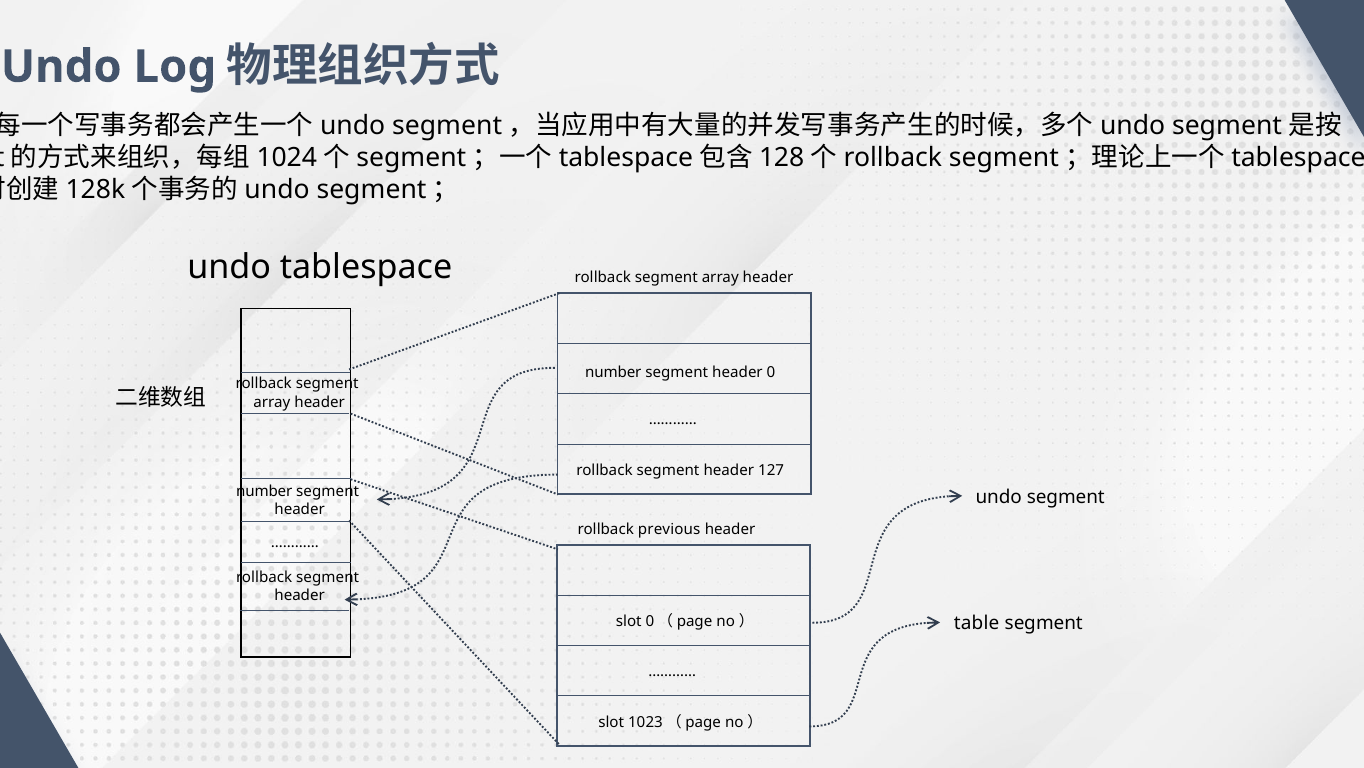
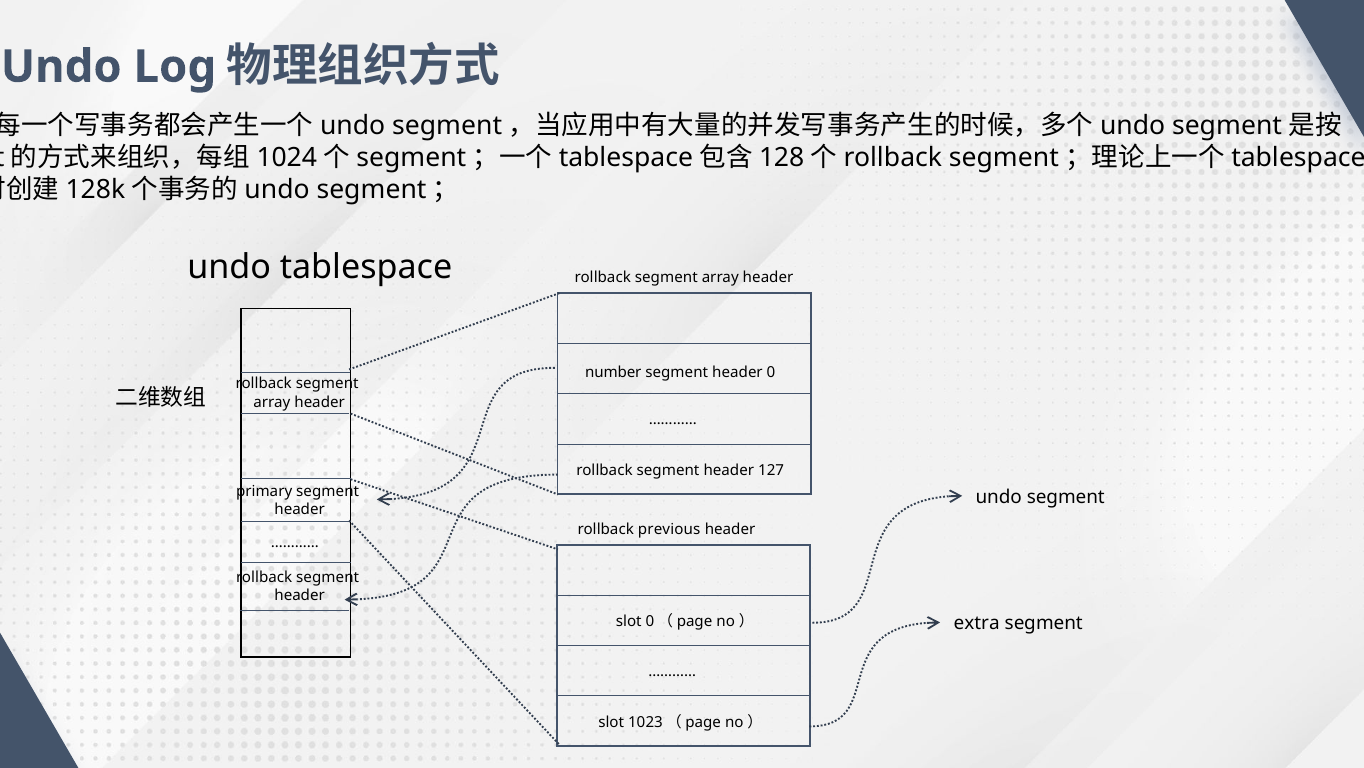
number at (264, 491): number -> primary
table: table -> extra
